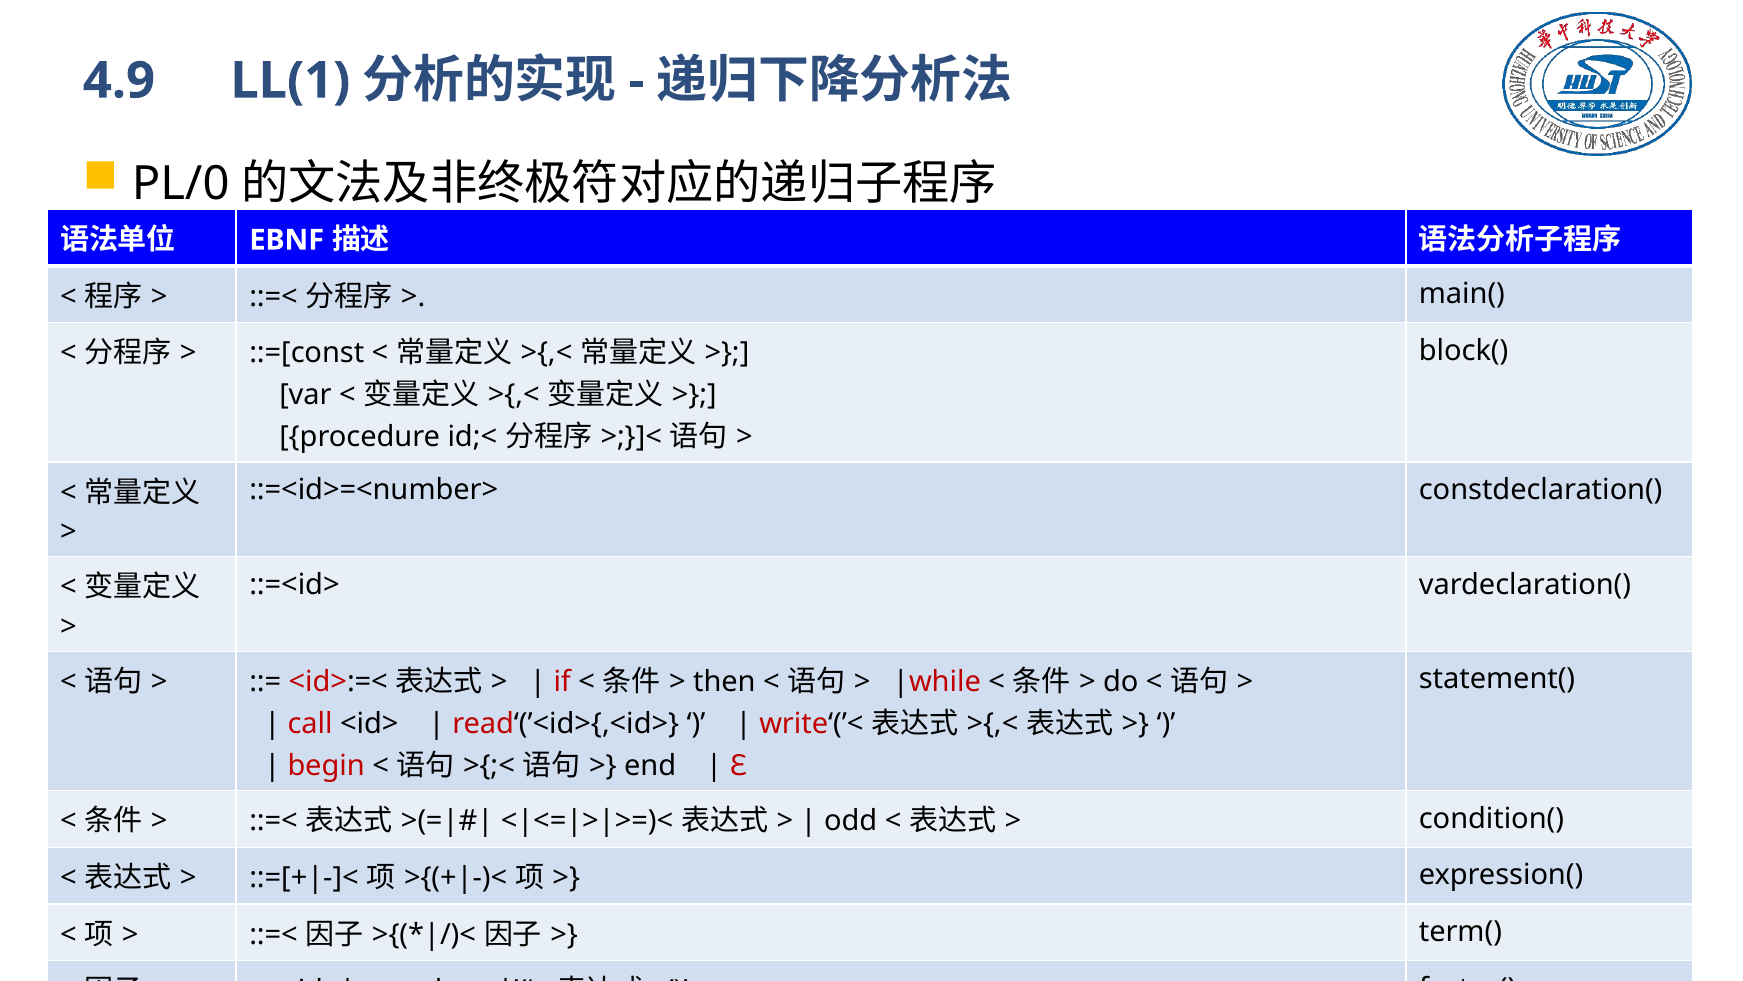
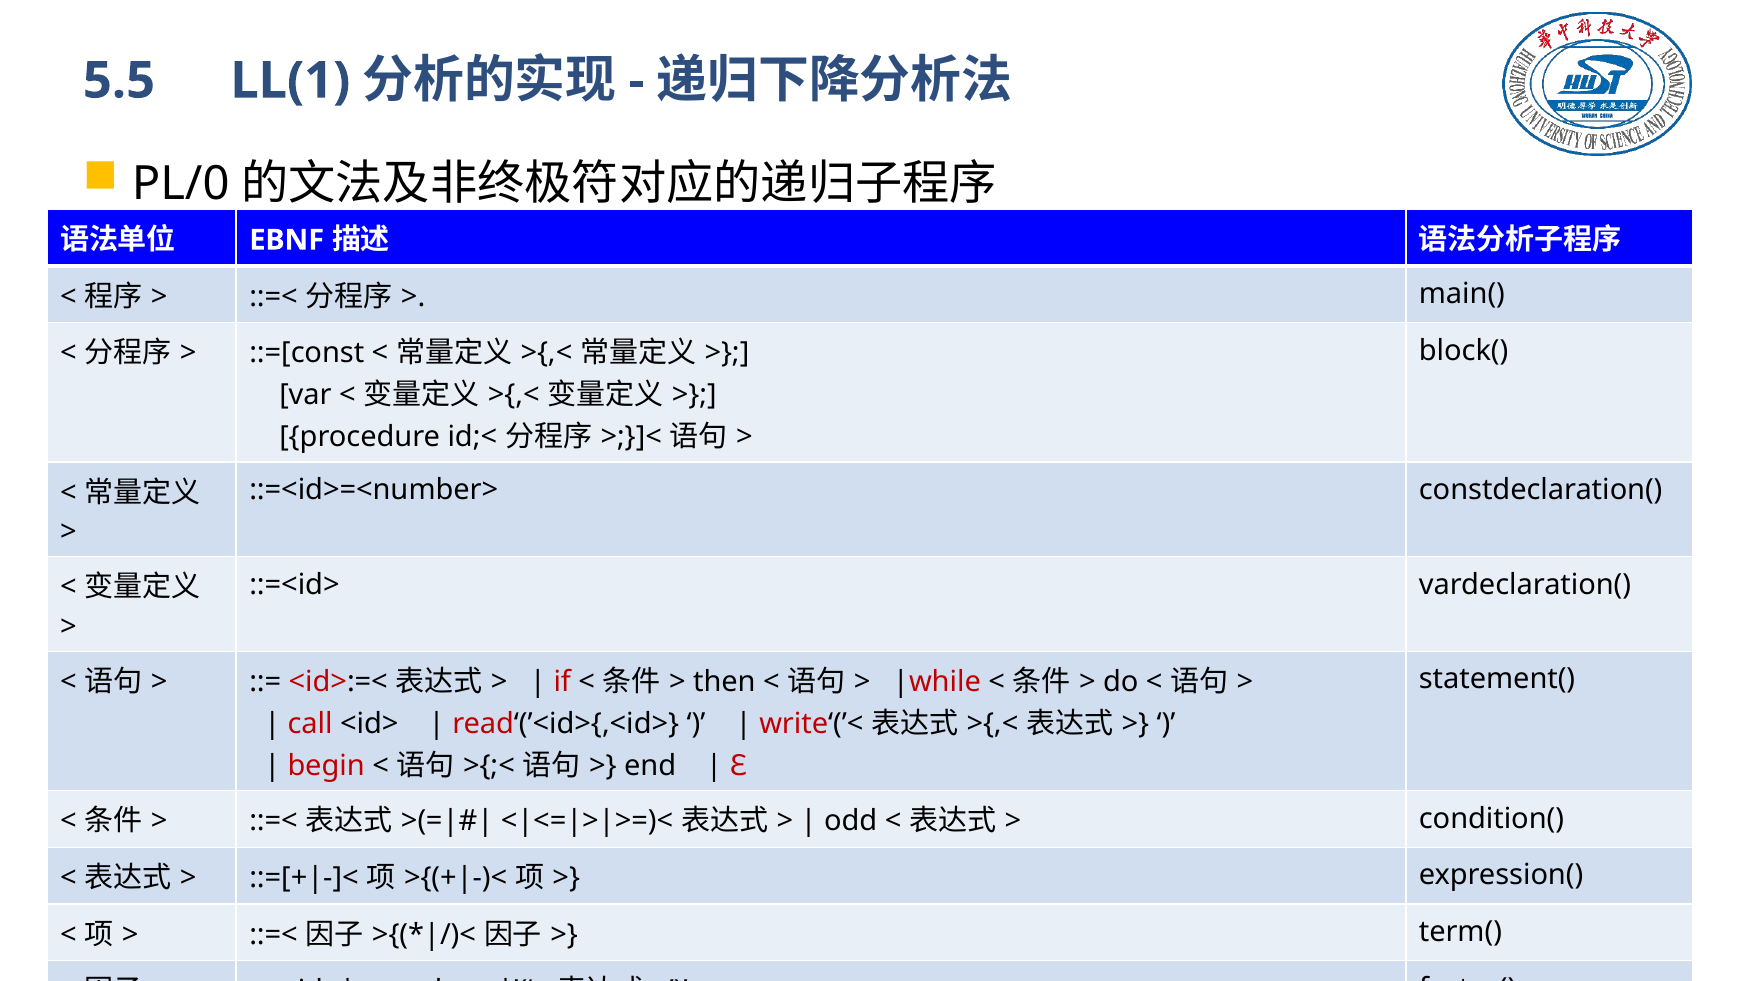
4.9: 4.9 -> 5.5
